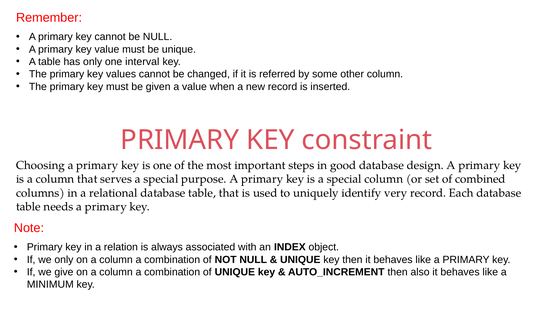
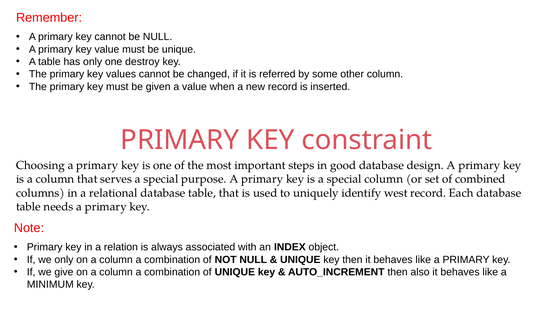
interval: interval -> destroy
very: very -> west
